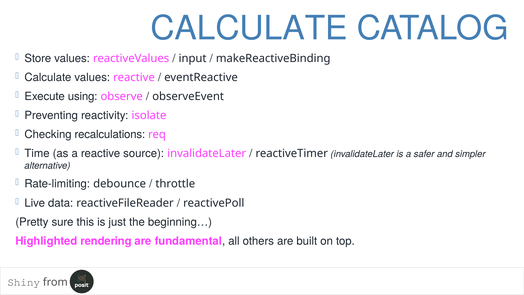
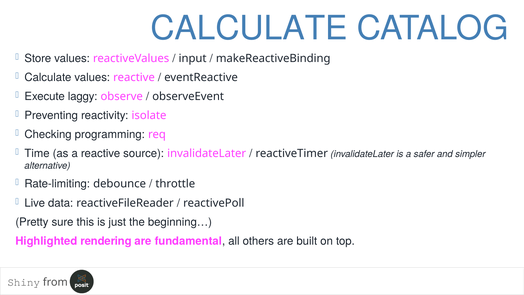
using: using -> laggy
recalculations: recalculations -> programming
